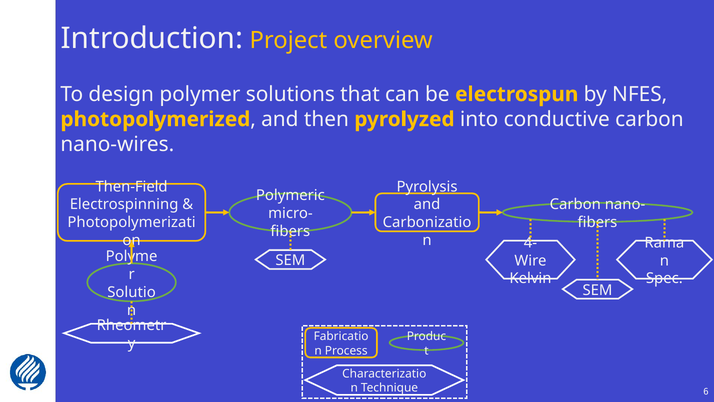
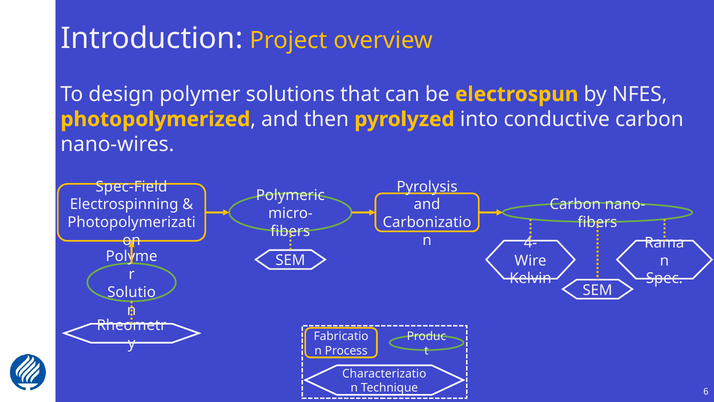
Then-Field: Then-Field -> Spec-Field
